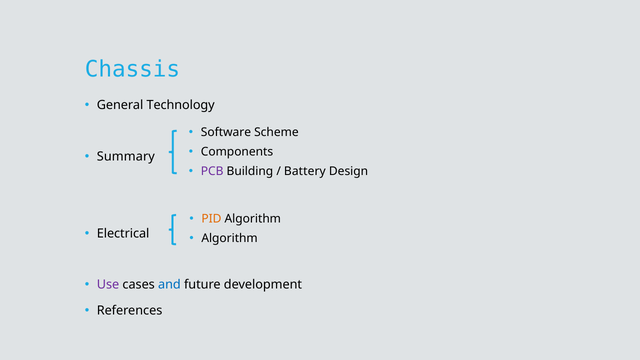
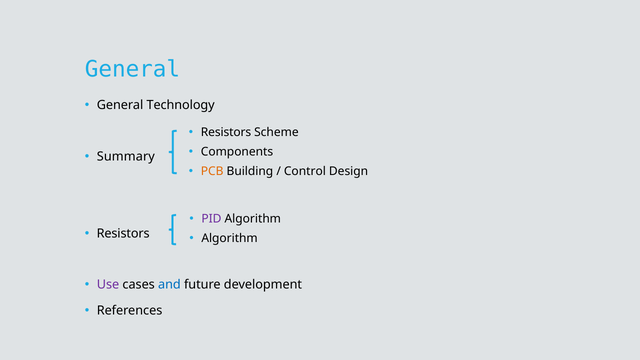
Chassis at (132, 69): Chassis -> General
Software at (226, 132): Software -> Resistors
PCB colour: purple -> orange
Battery: Battery -> Control
PID colour: orange -> purple
Electrical at (123, 233): Electrical -> Resistors
